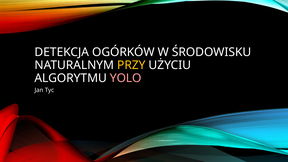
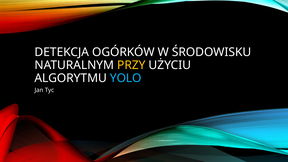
YOLO colour: pink -> light blue
